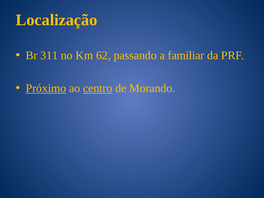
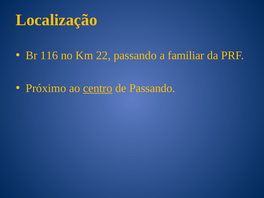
311: 311 -> 116
62: 62 -> 22
Próximo underline: present -> none
de Morando: Morando -> Passando
